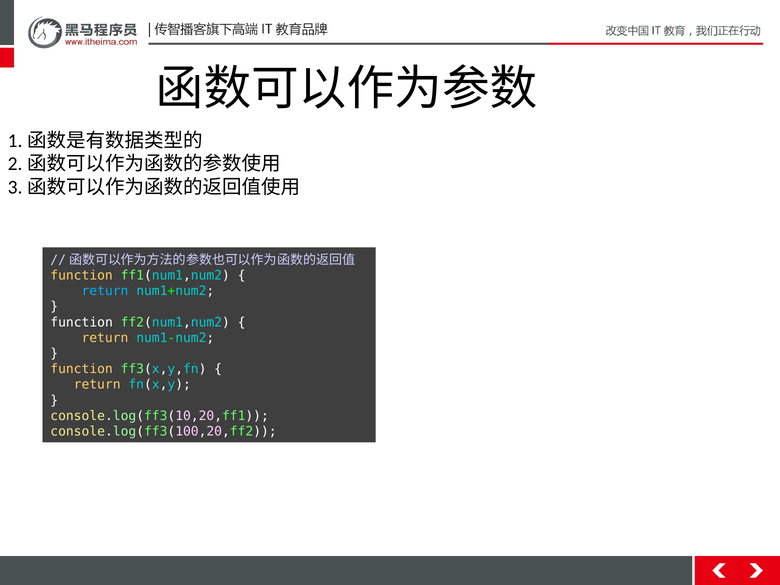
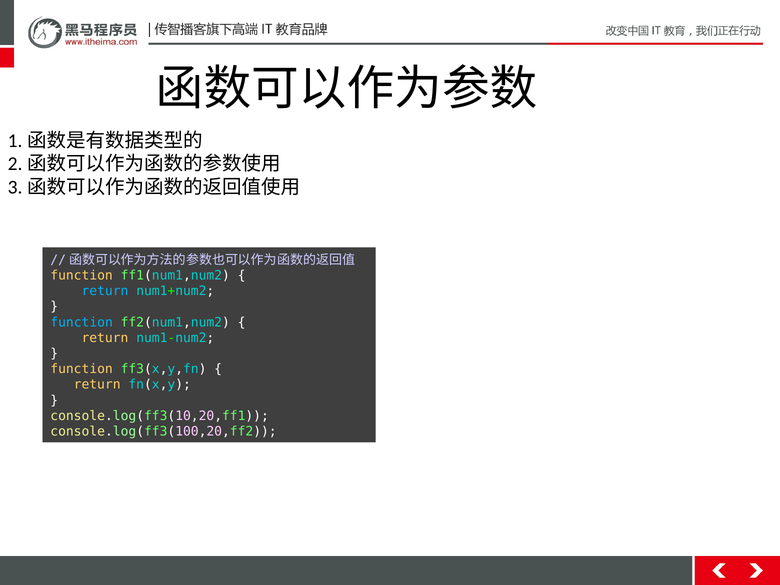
function at (82, 322) colour: white -> light blue
